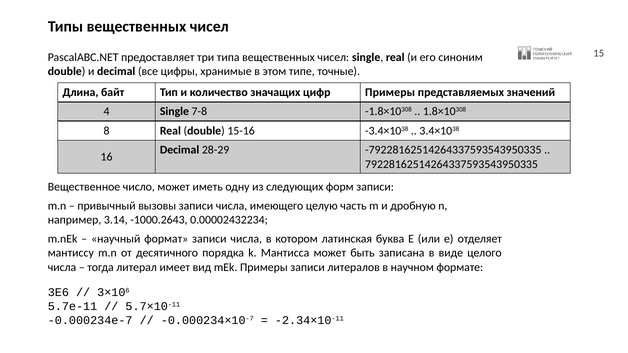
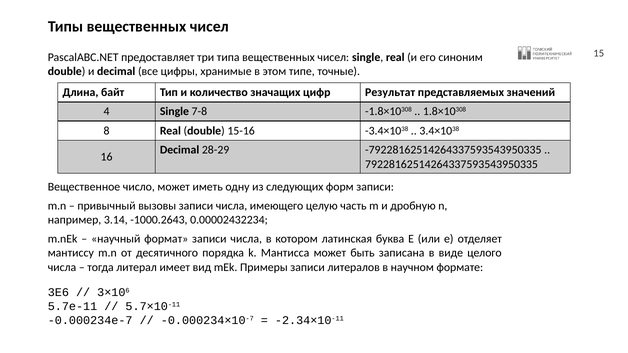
цифр Примеры: Примеры -> Результат
